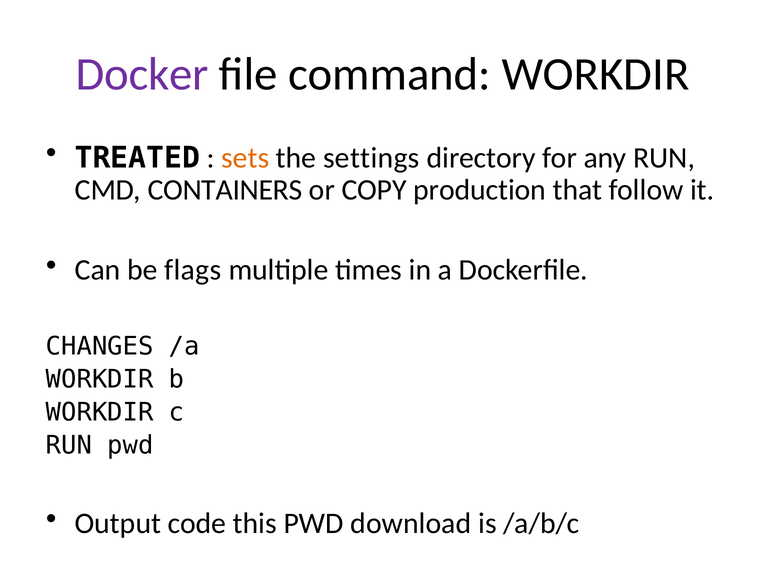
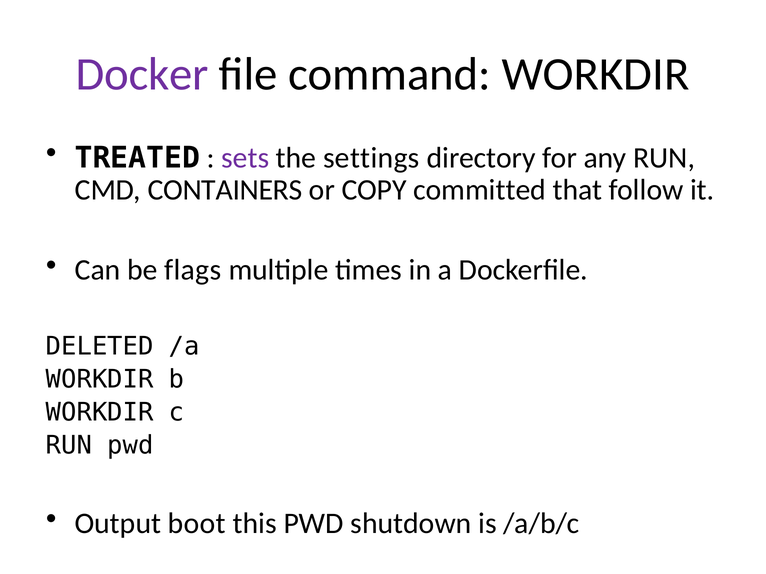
sets colour: orange -> purple
production: production -> committed
CHANGES: CHANGES -> DELETED
code: code -> boot
download: download -> shutdown
